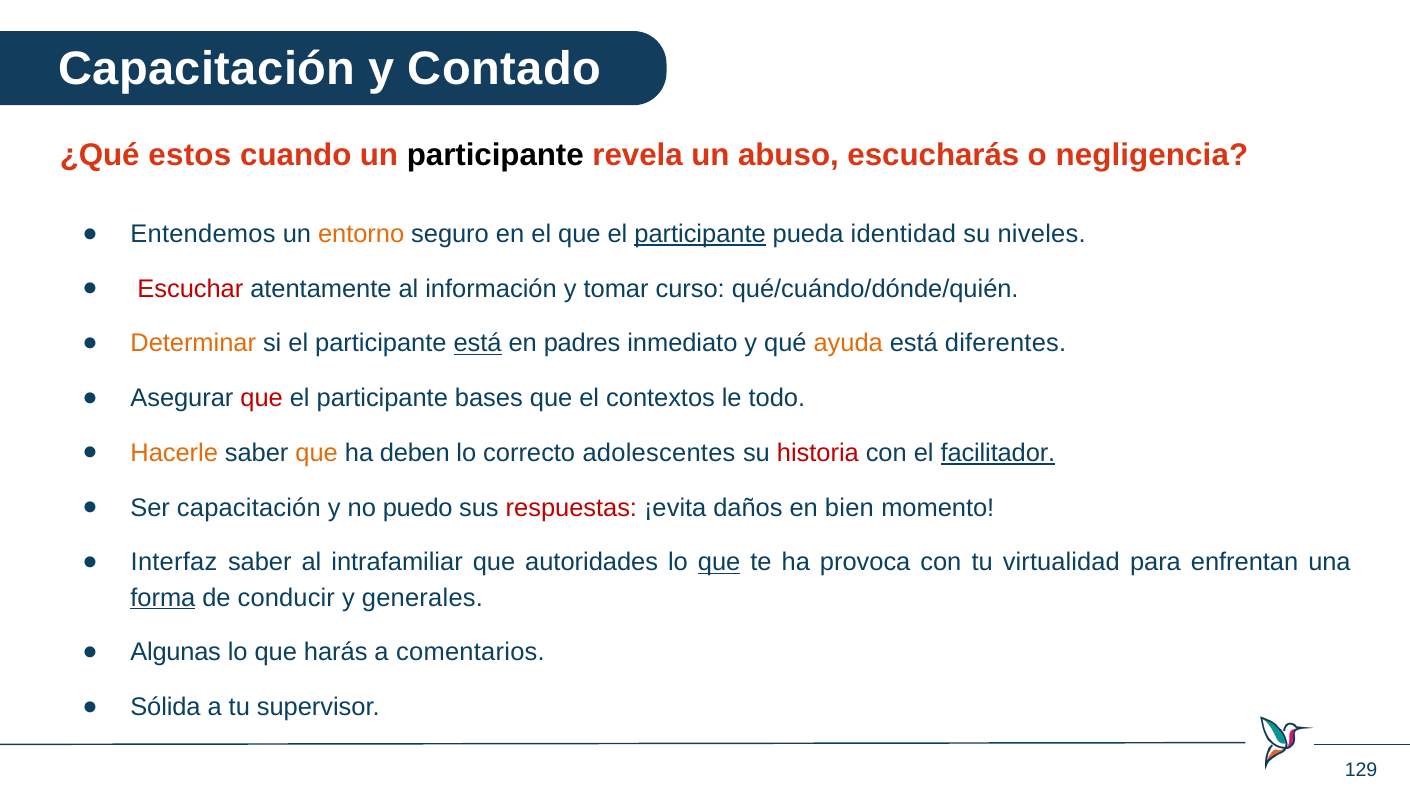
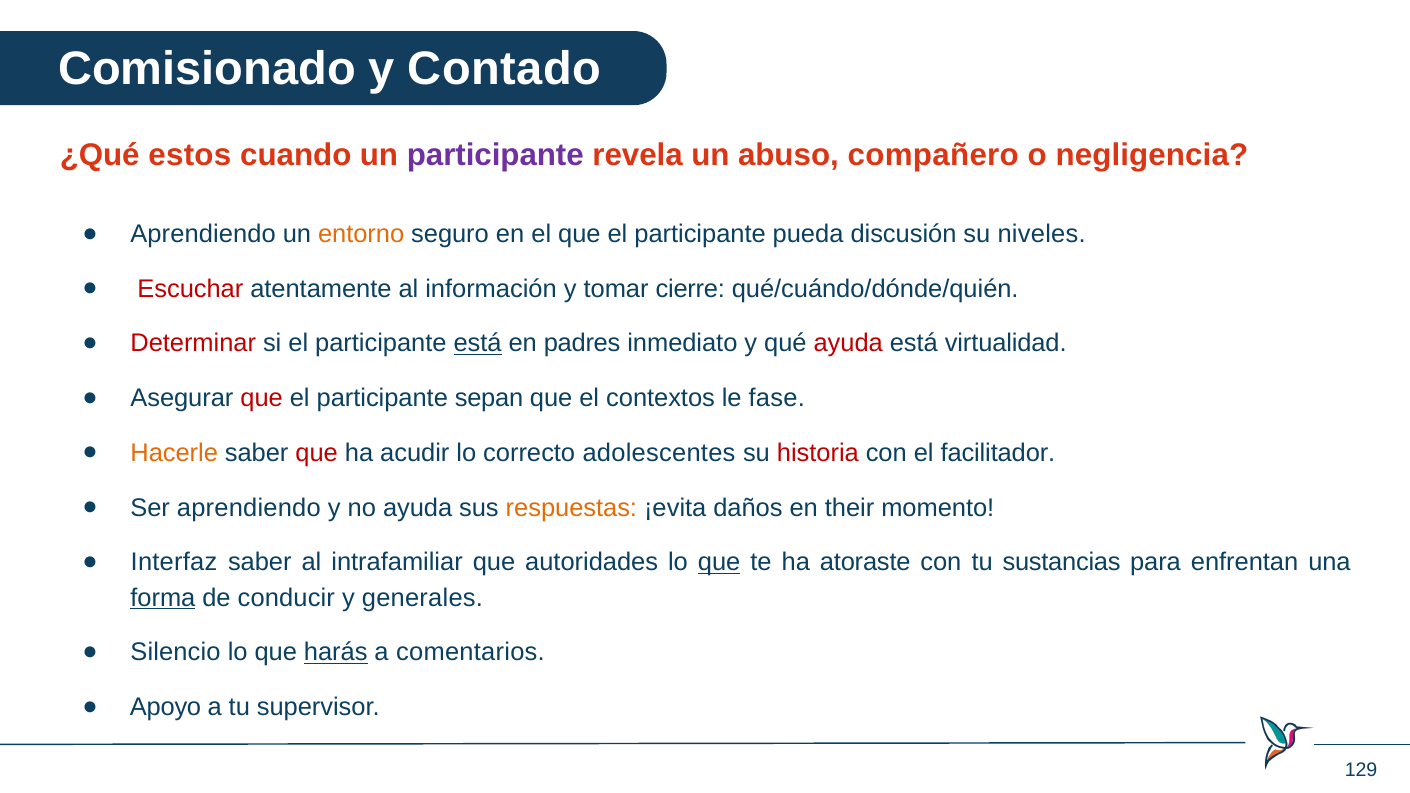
Capacitación at (207, 69): Capacitación -> Comisionado
participante at (495, 155) colour: black -> purple
escucharás: escucharás -> compañero
Entendemos at (203, 234): Entendemos -> Aprendiendo
participante at (700, 234) underline: present -> none
identidad: identidad -> discusión
curso: curso -> cierre
Determinar colour: orange -> red
ayuda at (848, 344) colour: orange -> red
diferentes: diferentes -> virtualidad
bases: bases -> sepan
todo: todo -> fase
que at (317, 453) colour: orange -> red
deben: deben -> acudir
facilitador underline: present -> none
Ser capacitación: capacitación -> aprendiendo
no puedo: puedo -> ayuda
respuestas colour: red -> orange
bien: bien -> their
provoca: provoca -> atoraste
virtualidad: virtualidad -> sustancias
Algunas: Algunas -> Silencio
harás underline: none -> present
Sólida: Sólida -> Apoyo
